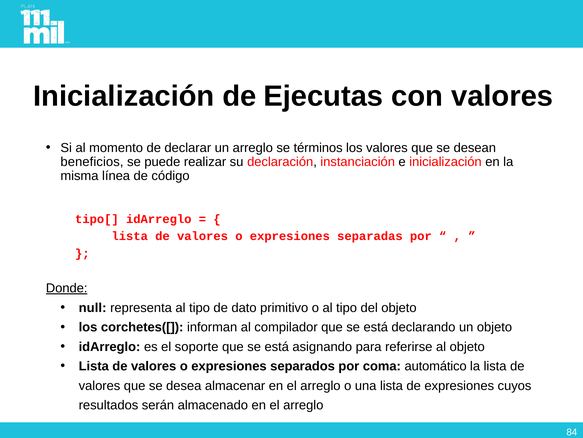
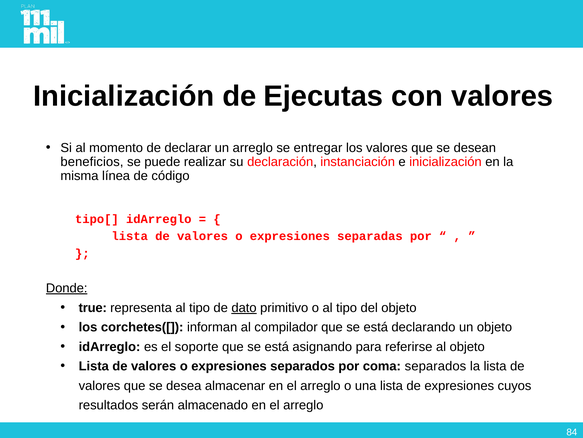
términos: términos -> entregar
null: null -> true
dato underline: none -> present
coma automático: automático -> separados
